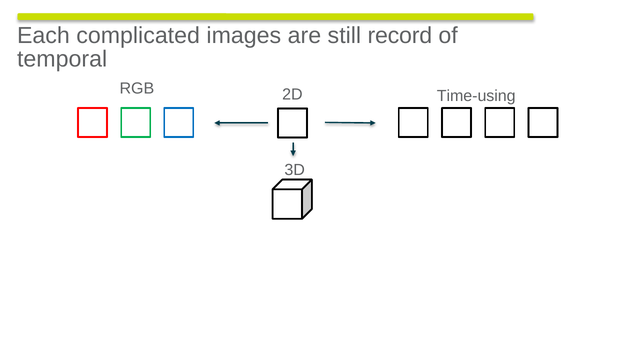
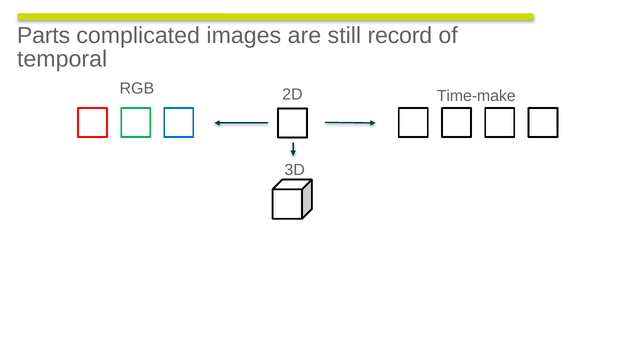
Each: Each -> Parts
Time-using: Time-using -> Time-make
